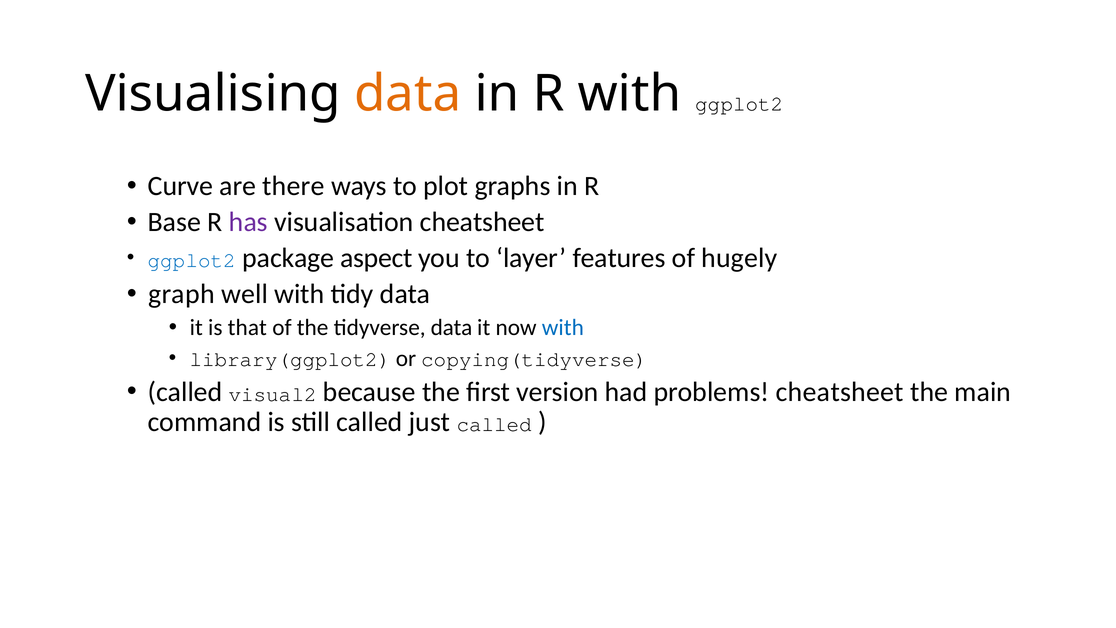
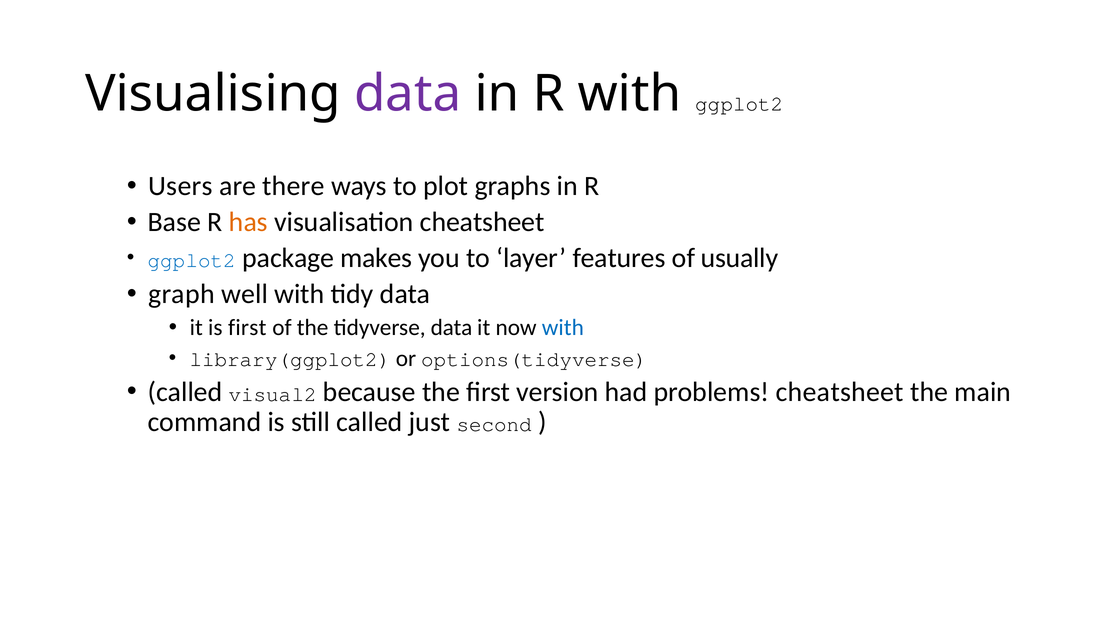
data at (408, 94) colour: orange -> purple
Curve: Curve -> Users
has colour: purple -> orange
aspect: aspect -> makes
hugely: hugely -> usually
is that: that -> first
copying(tidyverse: copying(tidyverse -> options(tidyverse
just called: called -> second
